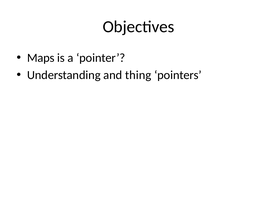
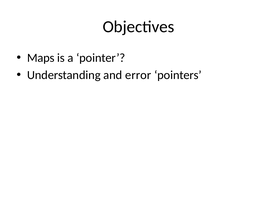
thing: thing -> error
